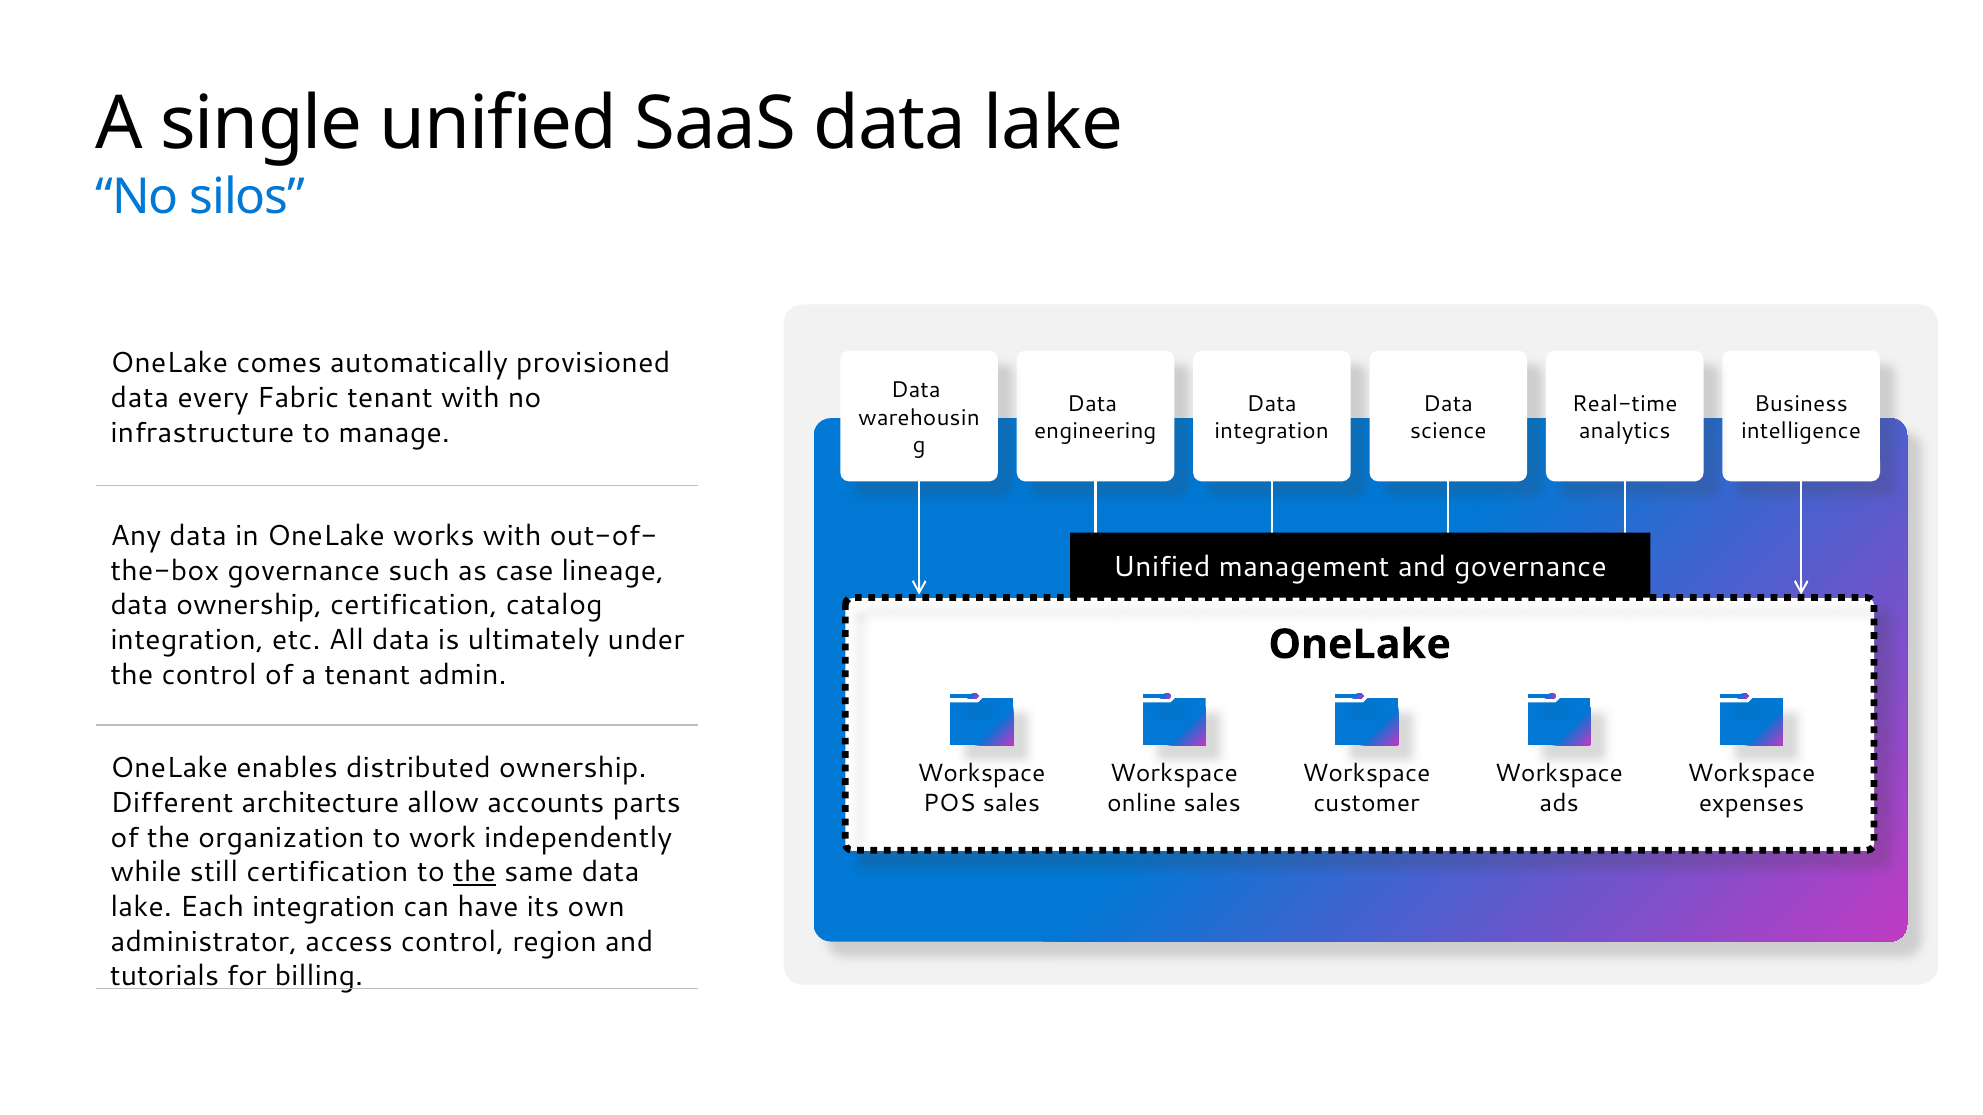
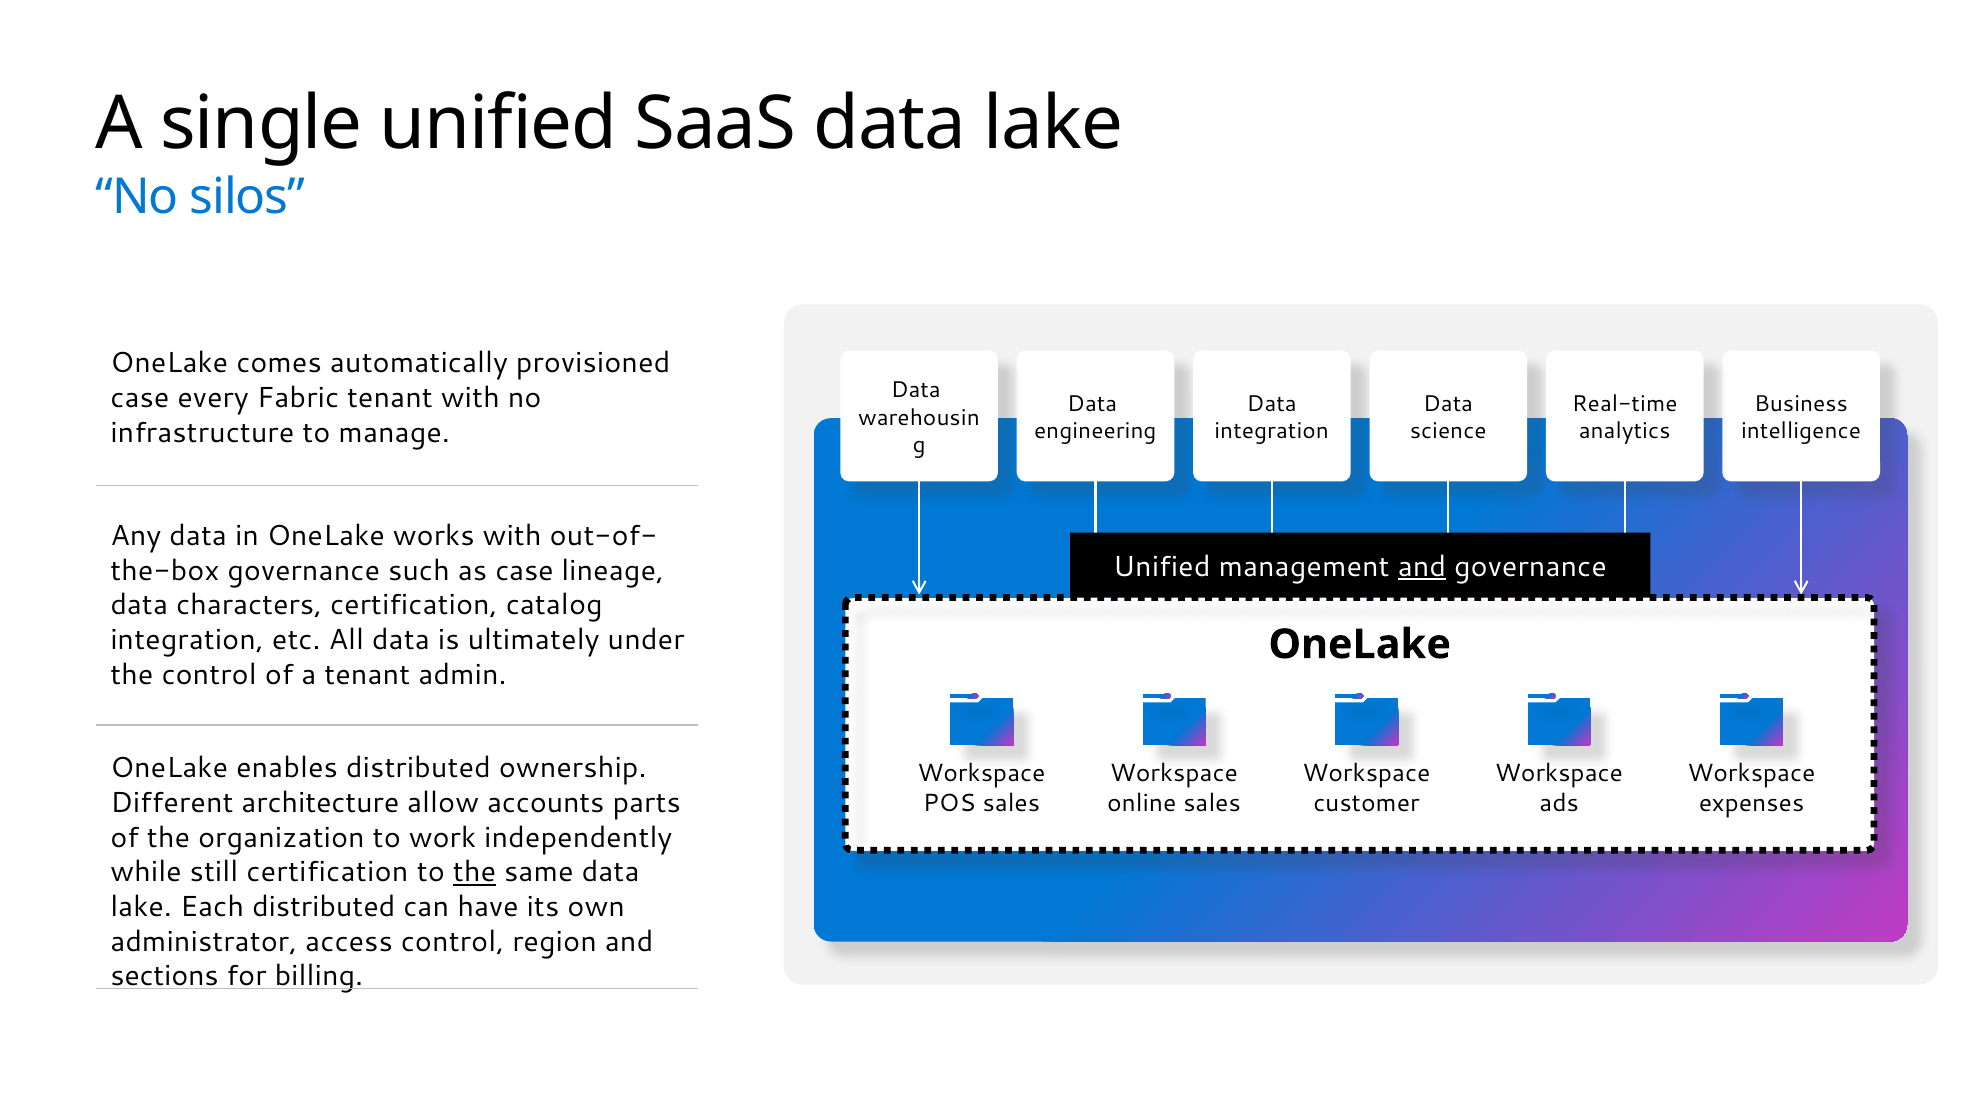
data at (140, 398): data -> case
and at (1422, 567) underline: none -> present
data ownership: ownership -> characters
Each integration: integration -> distributed
tutorials: tutorials -> sections
